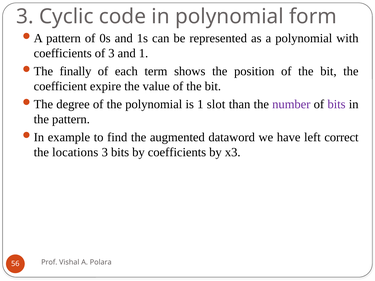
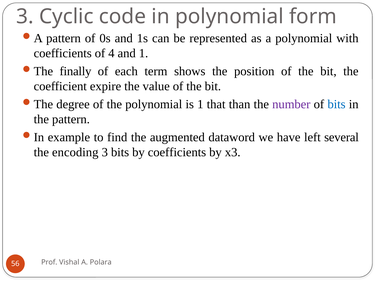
of 3: 3 -> 4
slot: slot -> that
bits at (337, 104) colour: purple -> blue
correct: correct -> several
locations: locations -> encoding
